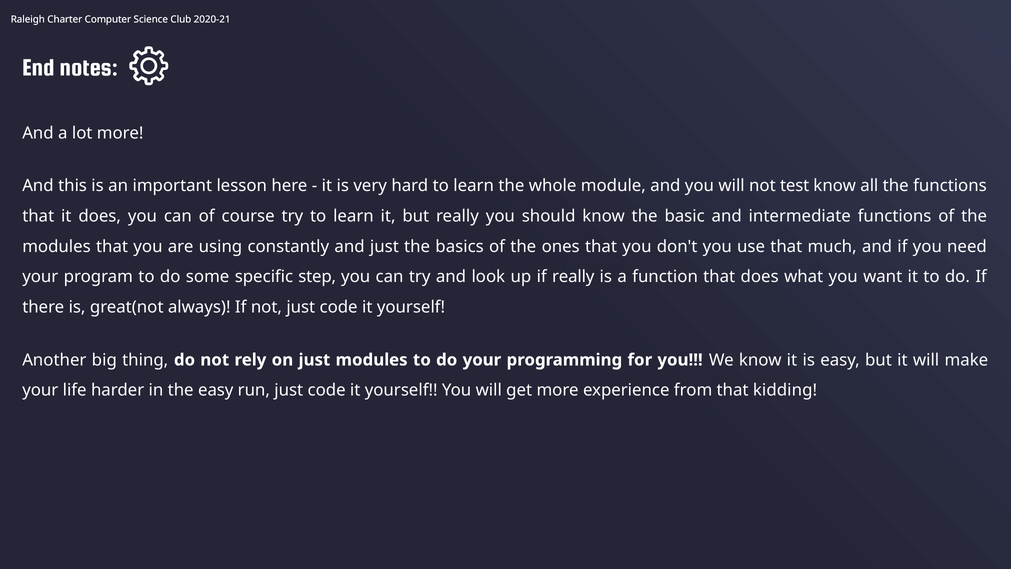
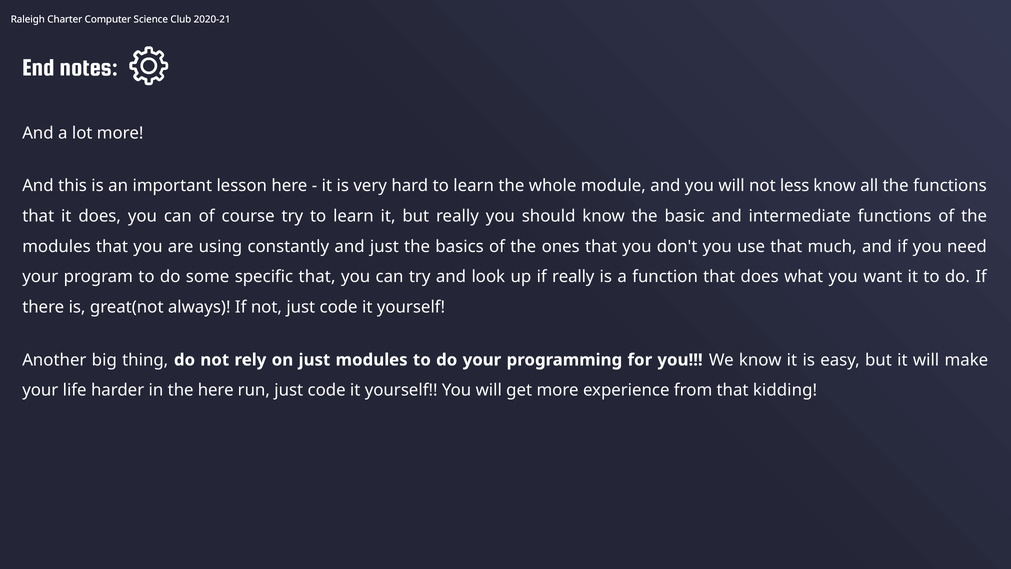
test: test -> less
specific step: step -> that
the easy: easy -> here
